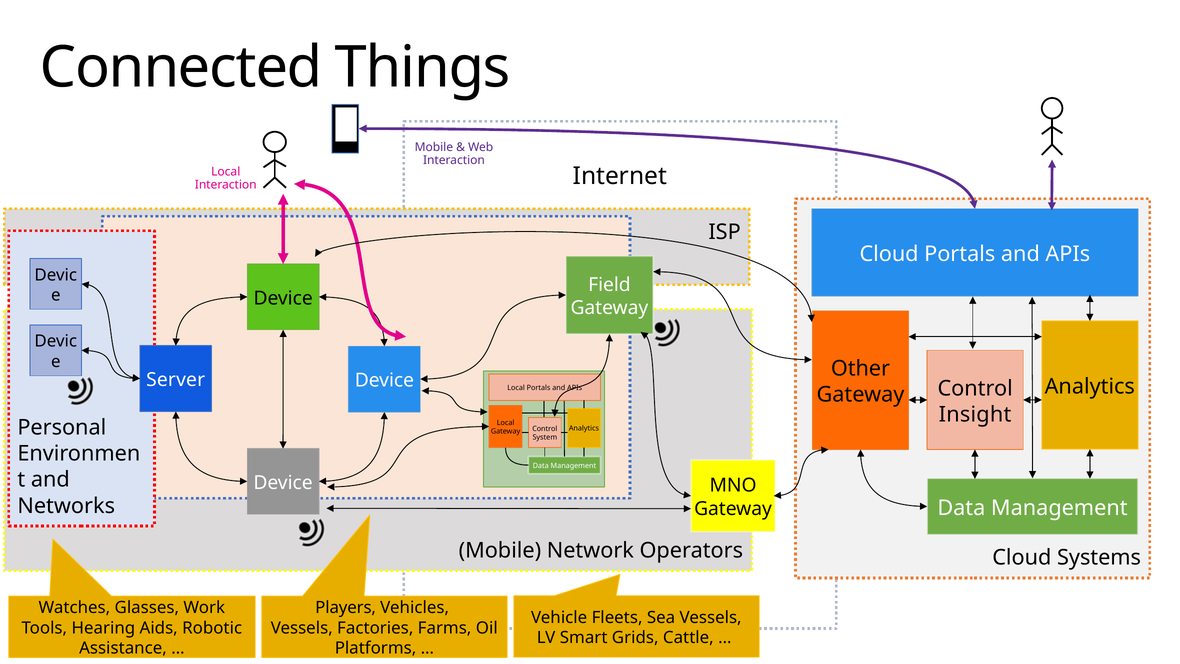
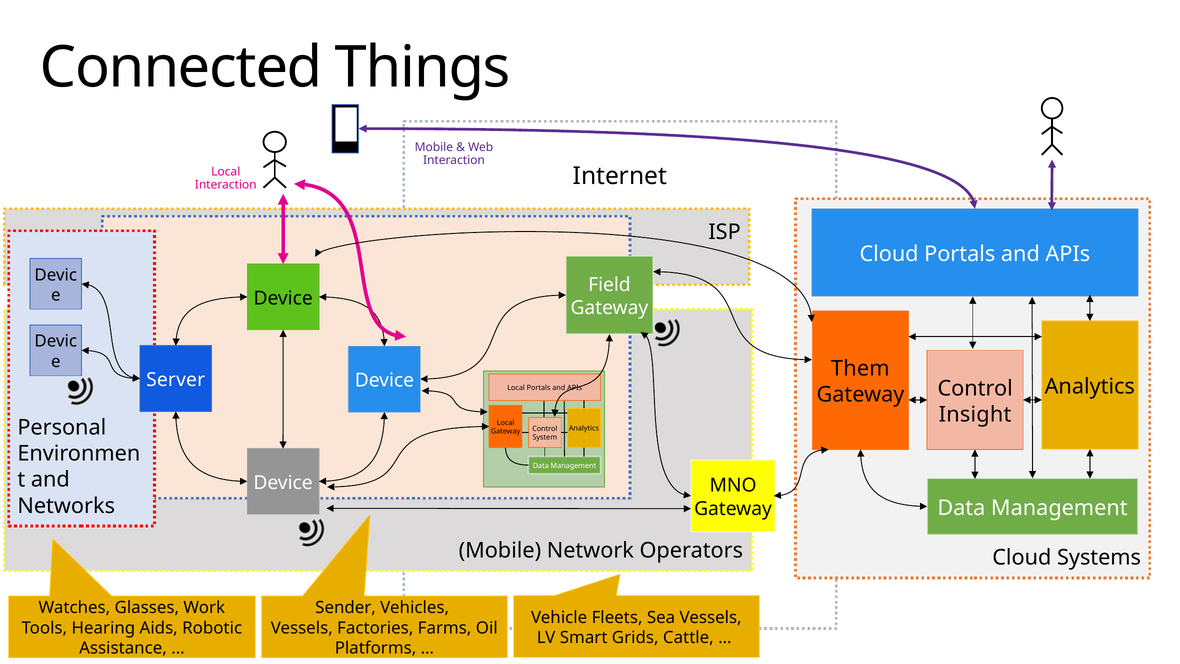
Other: Other -> Them
Players: Players -> Sender
